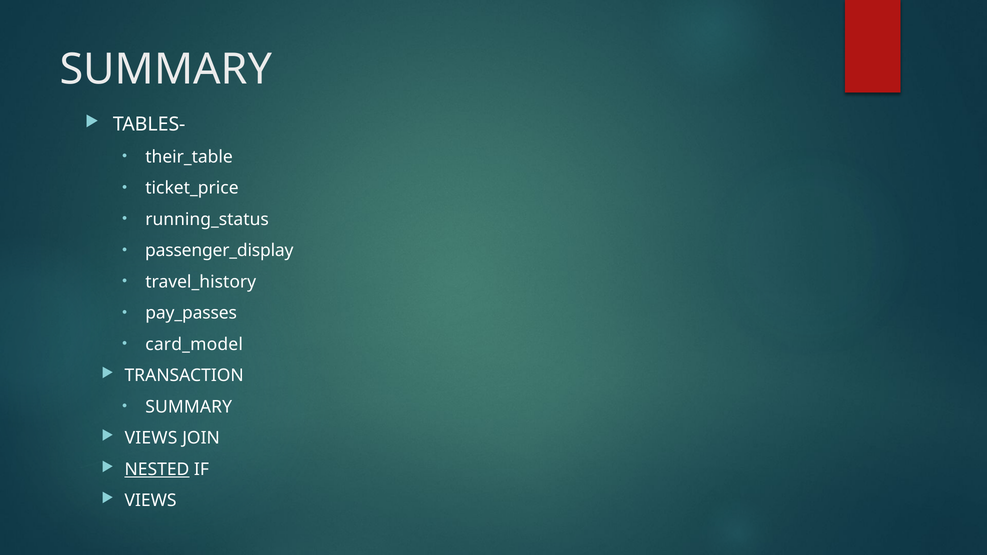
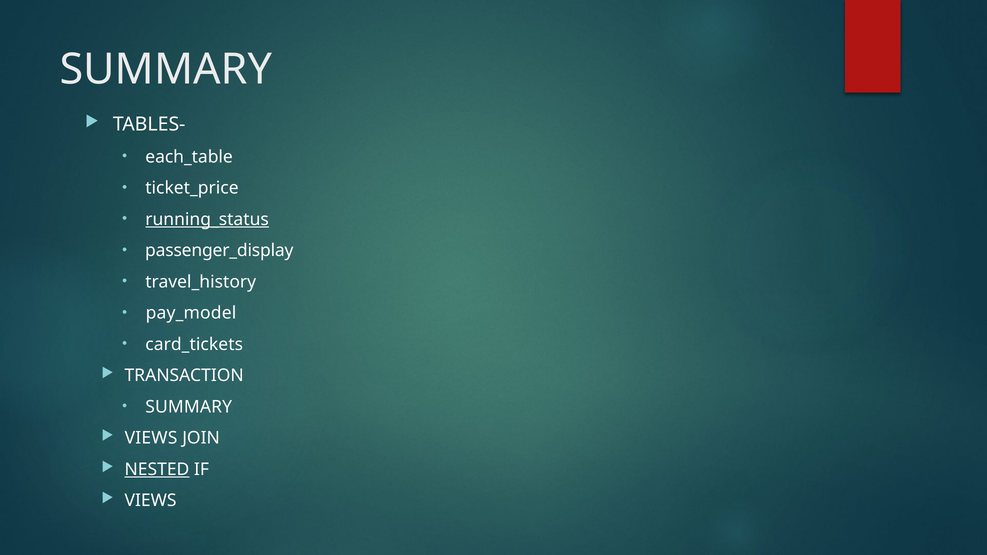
their_table: their_table -> each_table
running_status underline: none -> present
pay_passes: pay_passes -> pay_model
card_model: card_model -> card_tickets
